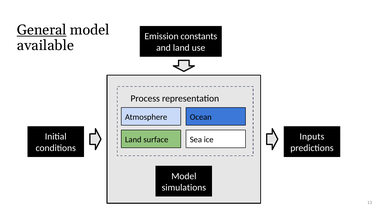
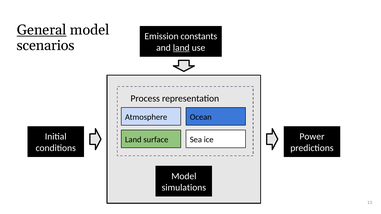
available: available -> scenarios
land at (181, 48) underline: none -> present
Inputs: Inputs -> Power
